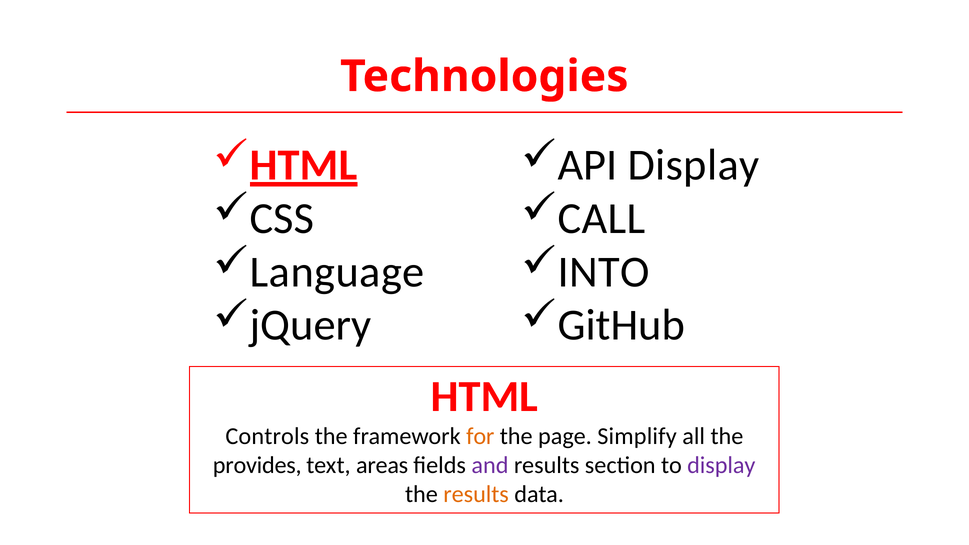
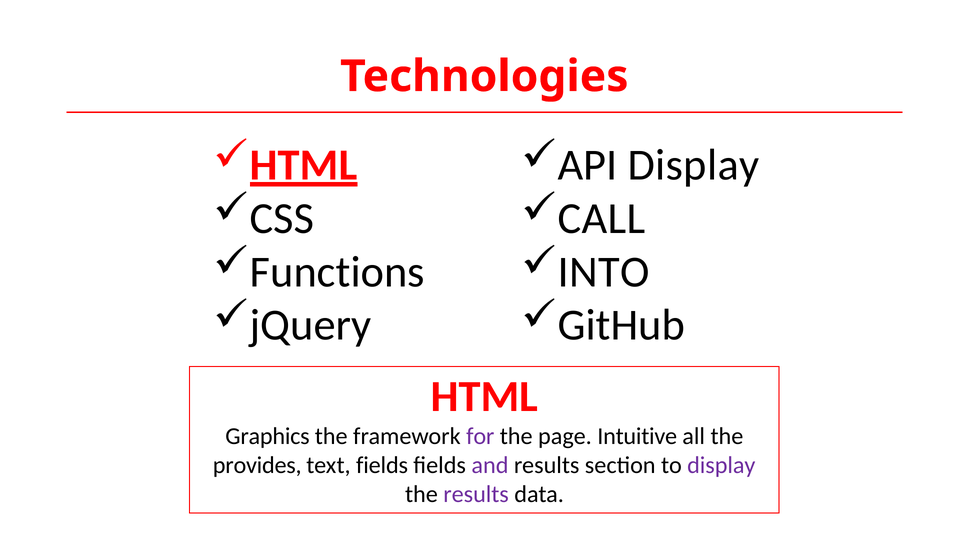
Language: Language -> Functions
Controls: Controls -> Graphics
for colour: orange -> purple
Simplify: Simplify -> Intuitive
text areas: areas -> fields
results at (476, 494) colour: orange -> purple
